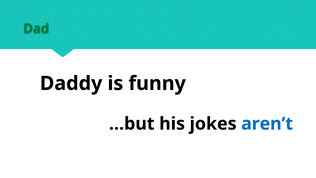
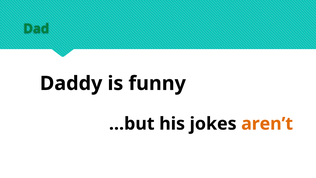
aren’t colour: blue -> orange
